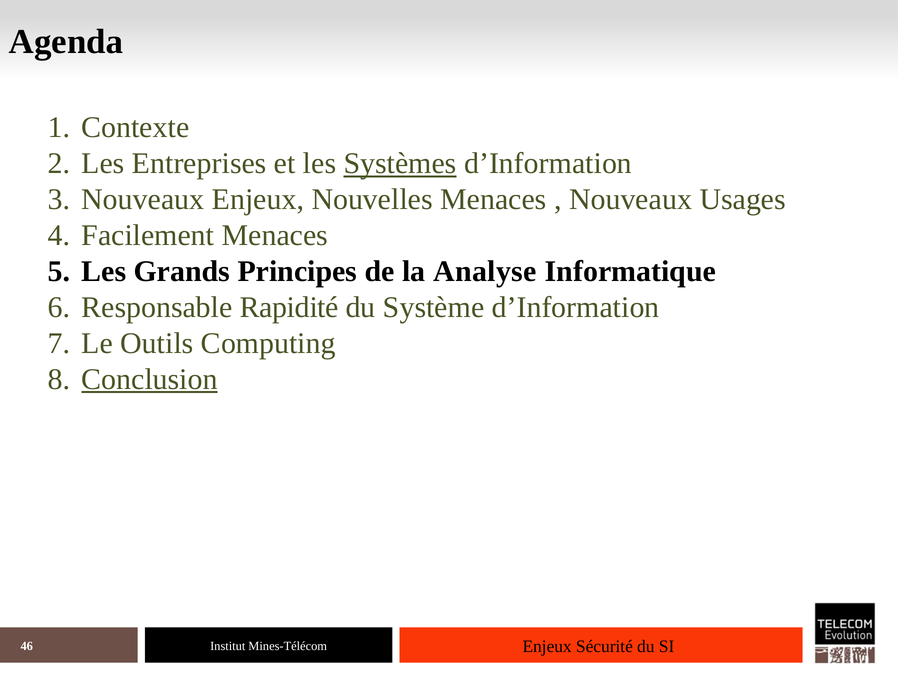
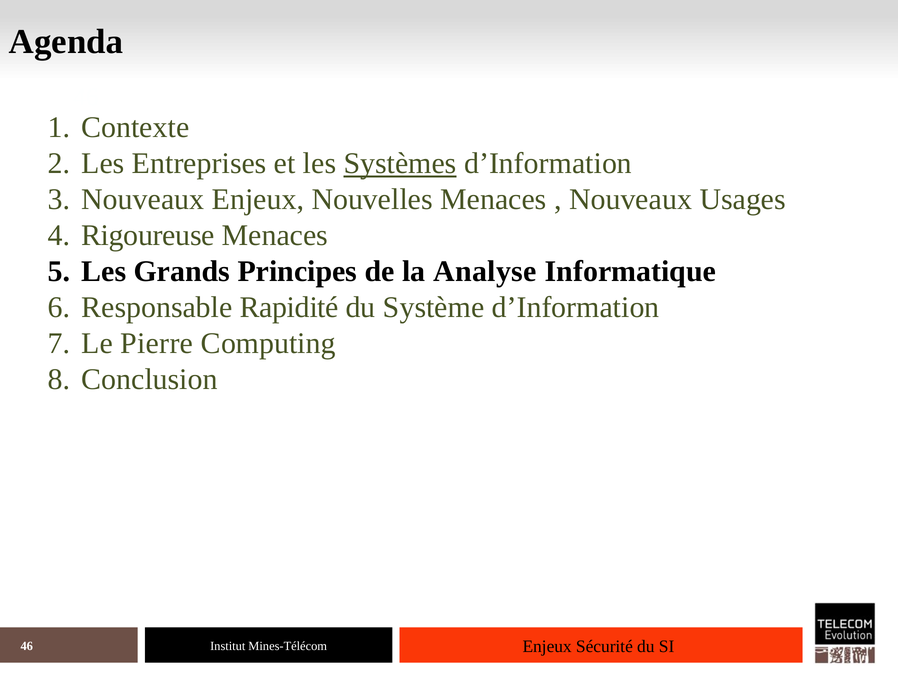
Facilement: Facilement -> Rigoureuse
Outils: Outils -> Pierre
Conclusion underline: present -> none
